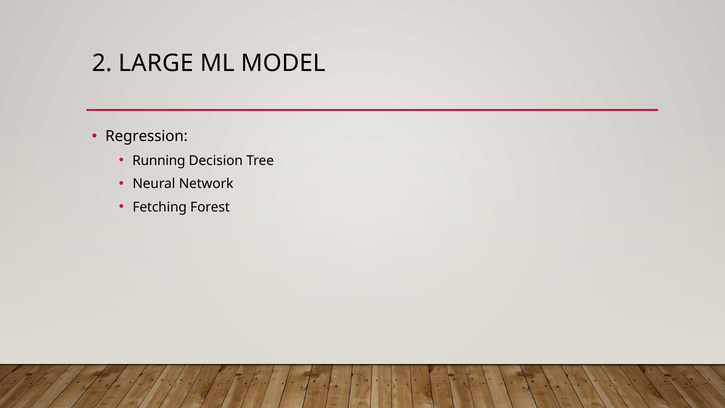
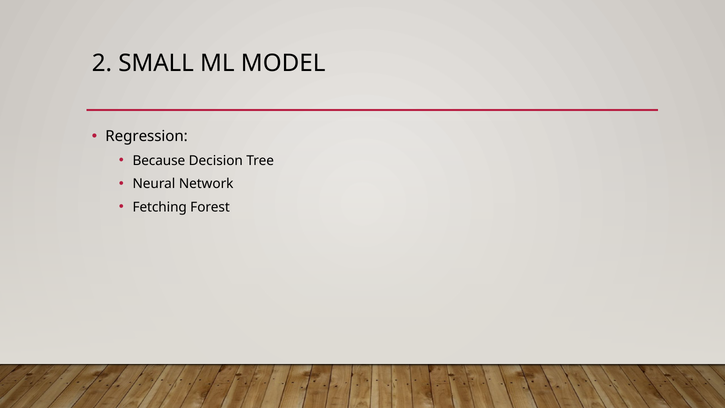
LARGE: LARGE -> SMALL
Running: Running -> Because
